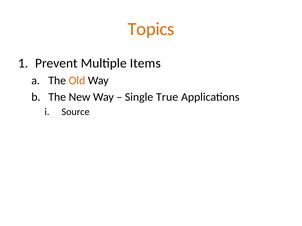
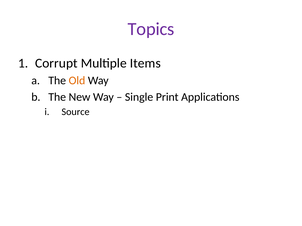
Topics colour: orange -> purple
Prevent: Prevent -> Corrupt
True: True -> Print
